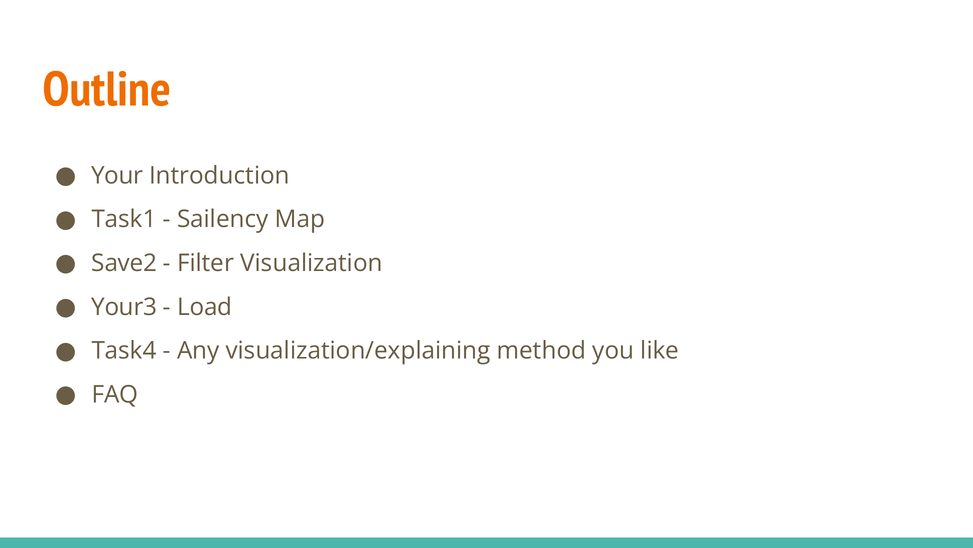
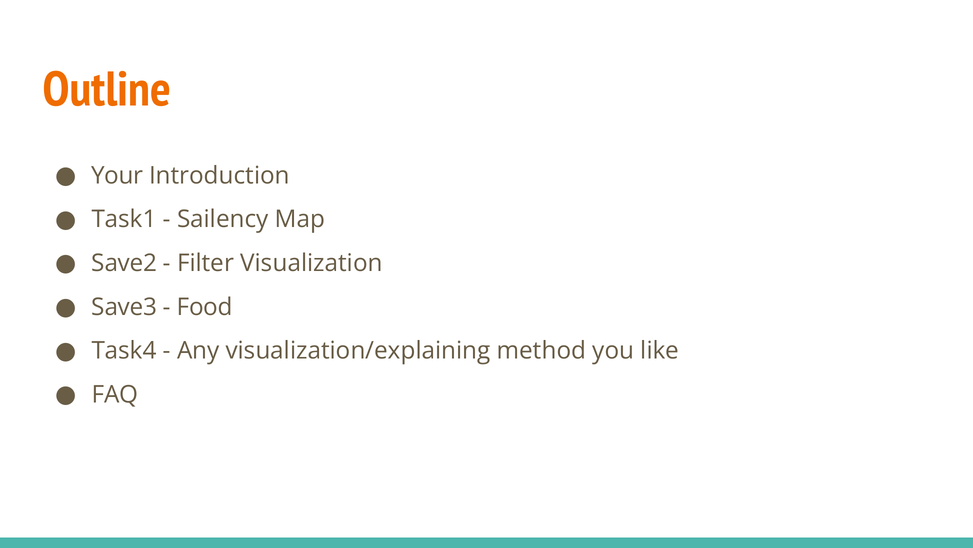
Your3: Your3 -> Save3
Load: Load -> Food
